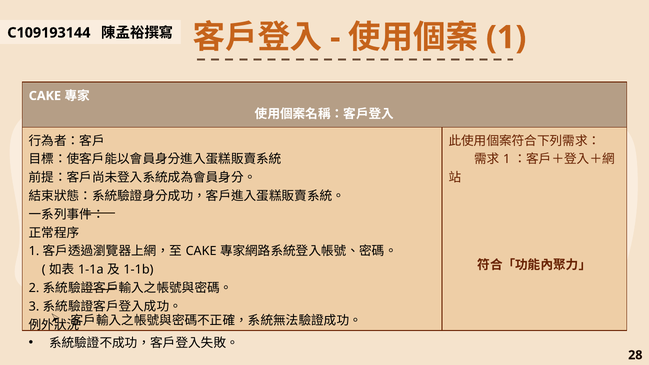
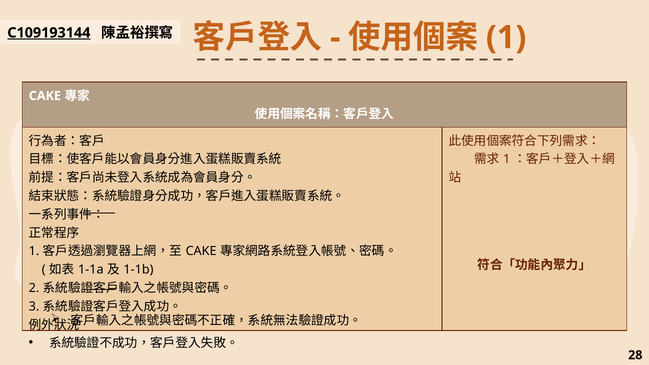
C109193144 underline: none -> present
